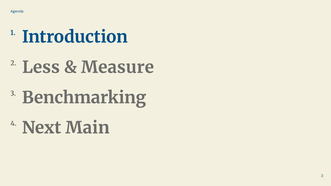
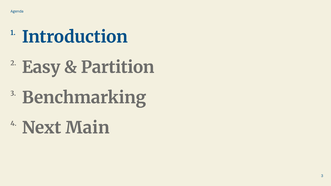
Less: Less -> Easy
Measure: Measure -> Partition
